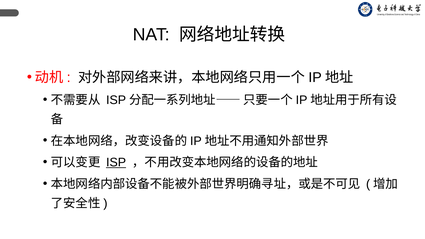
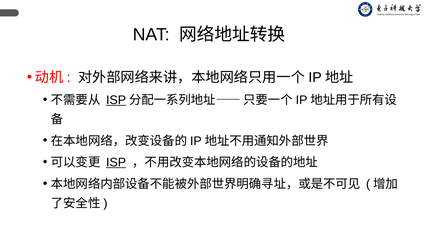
ISP at (116, 100) underline: none -> present
